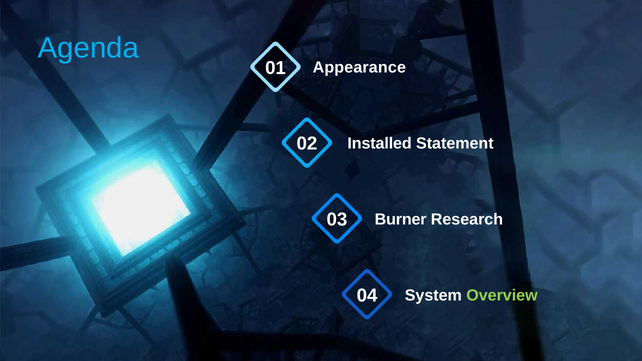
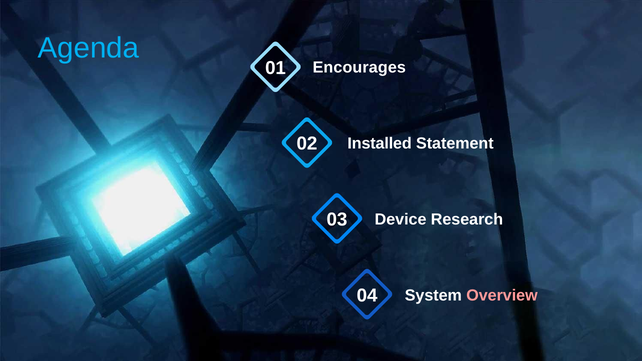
Appearance: Appearance -> Encourages
Burner: Burner -> Device
Overview colour: light green -> pink
